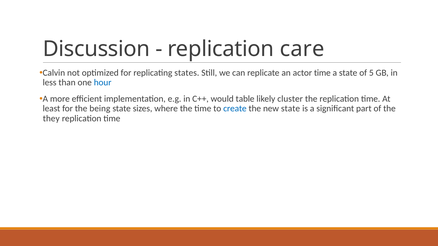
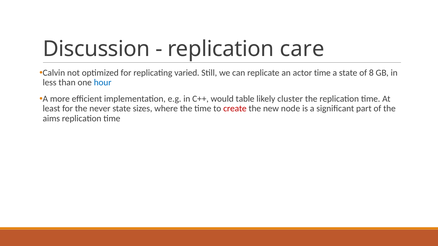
states: states -> varied
5: 5 -> 8
being: being -> never
create colour: blue -> red
new state: state -> node
they: they -> aims
